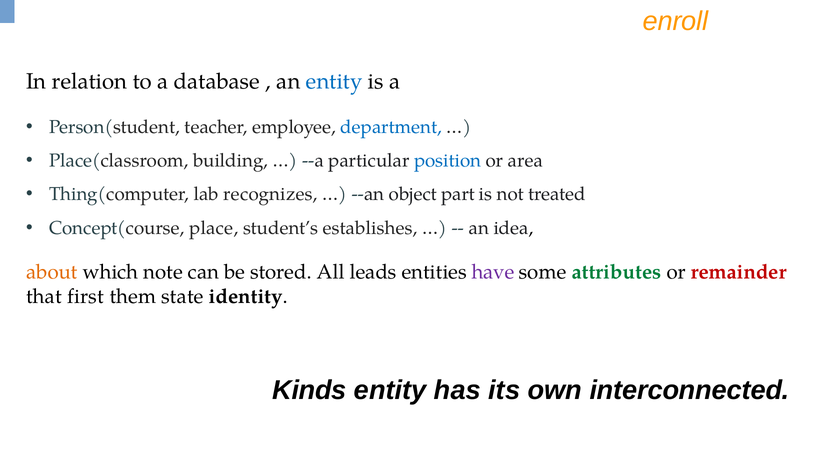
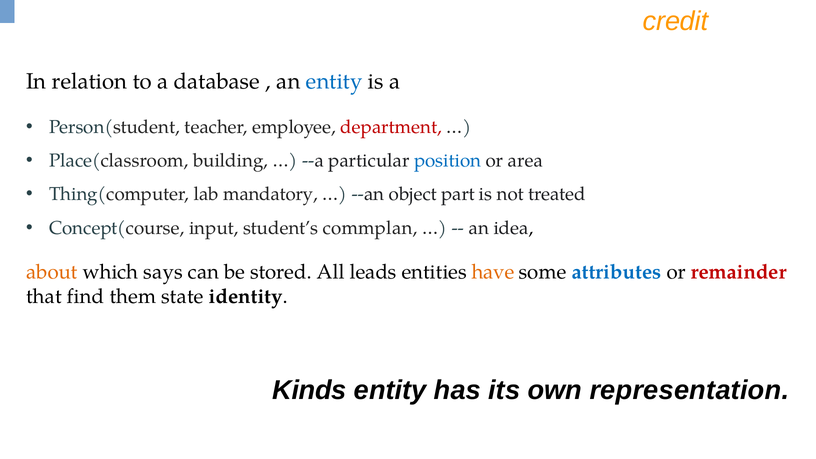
enroll: enroll -> credit
department colour: blue -> red
recognizes: recognizes -> mandatory
place: place -> input
establishes: establishes -> commplan
note: note -> says
have colour: purple -> orange
attributes colour: green -> blue
first: first -> find
interconnected: interconnected -> representation
